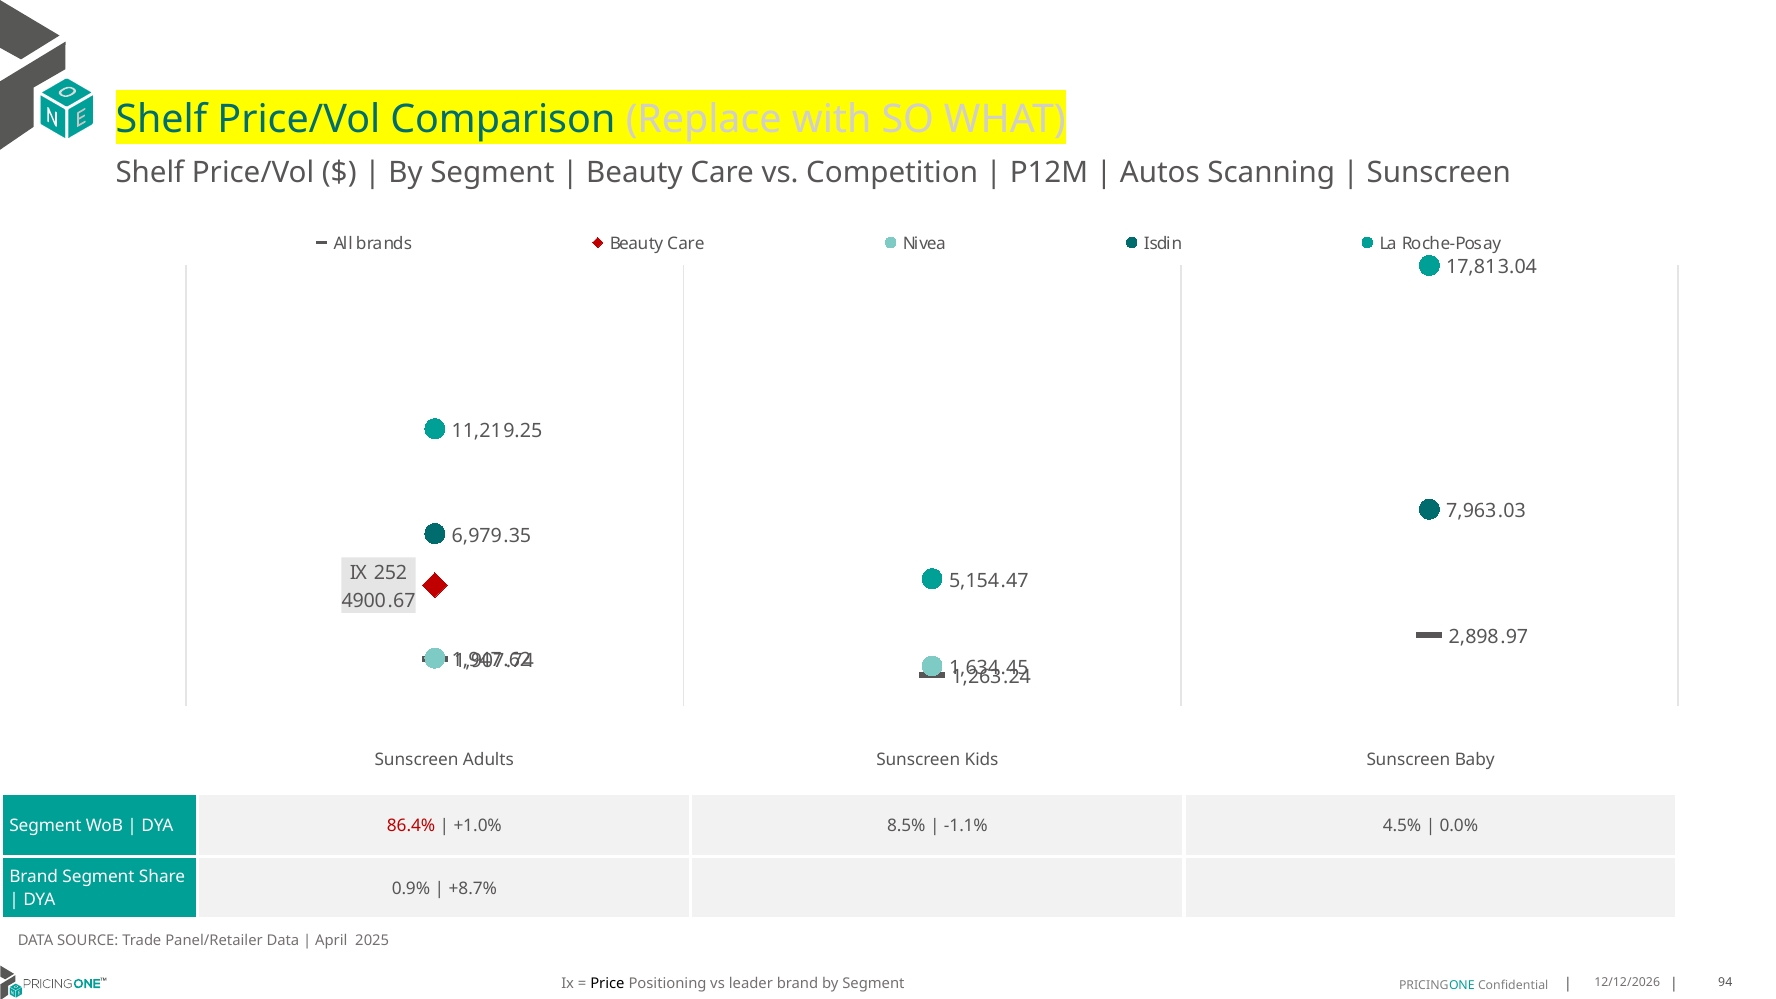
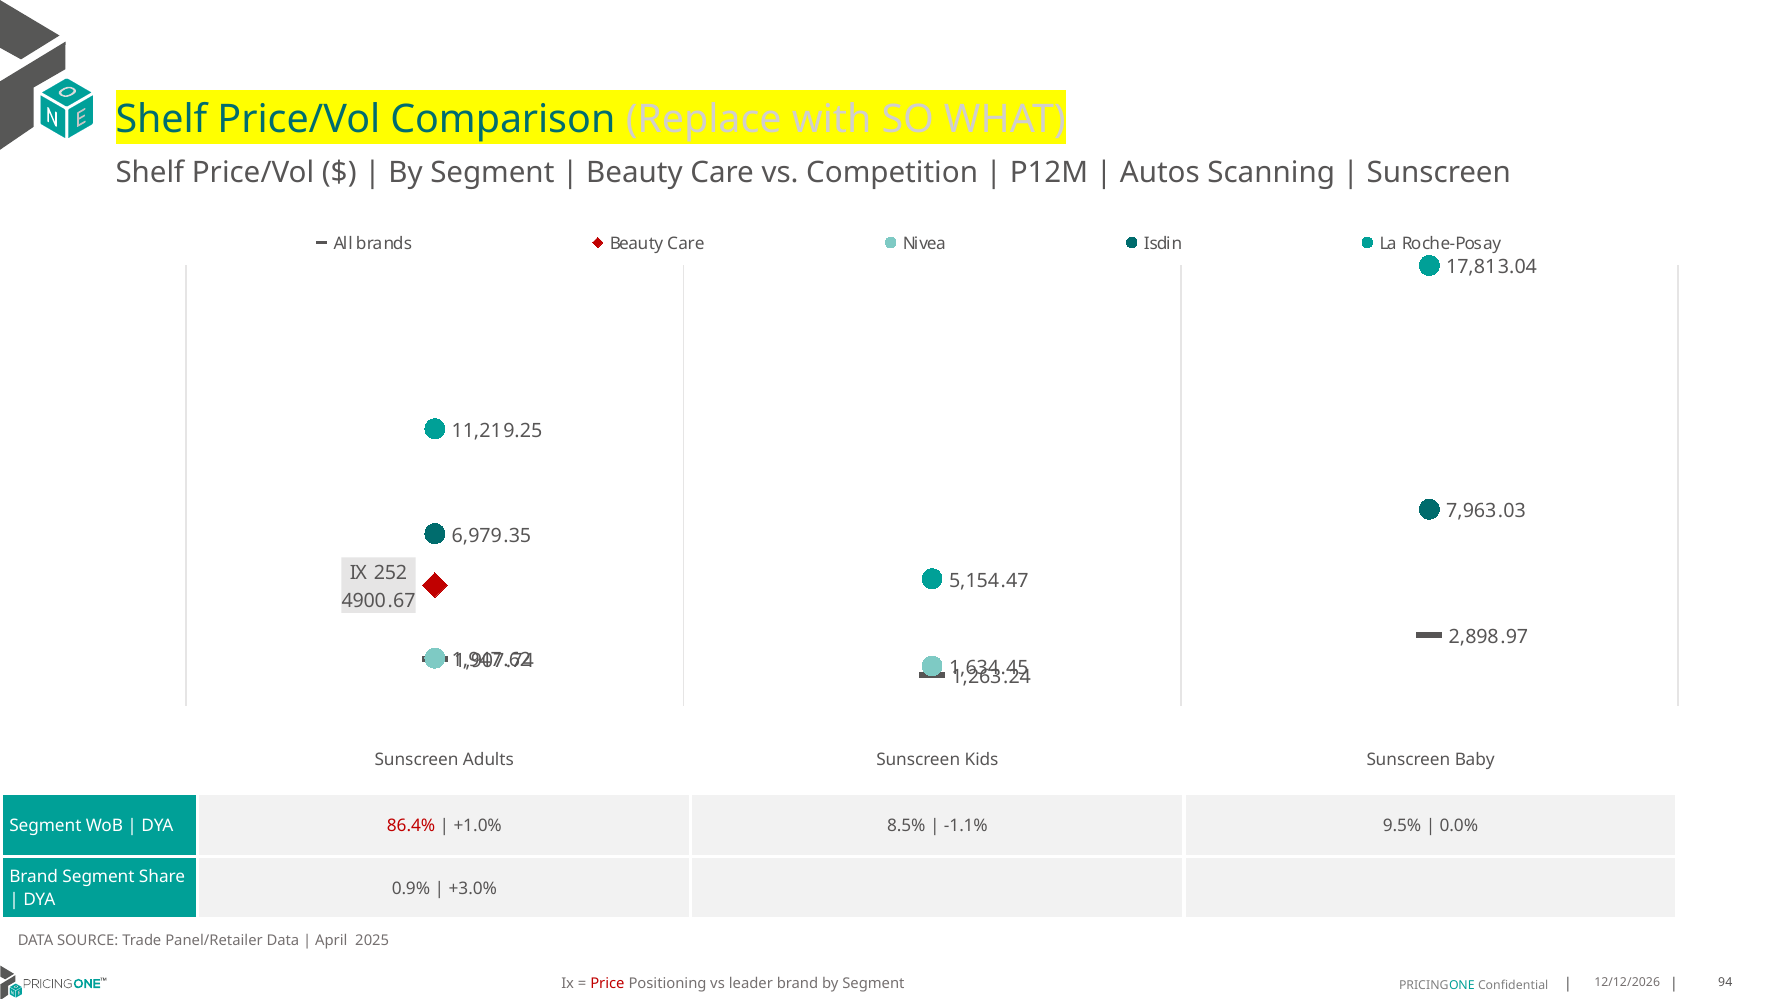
4.5%: 4.5% -> 9.5%
+8.7%: +8.7% -> +3.0%
Price colour: black -> red
